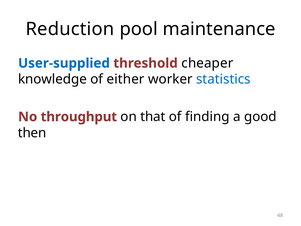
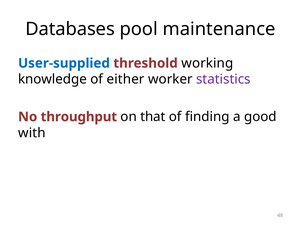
Reduction: Reduction -> Databases
cheaper: cheaper -> working
statistics colour: blue -> purple
then: then -> with
